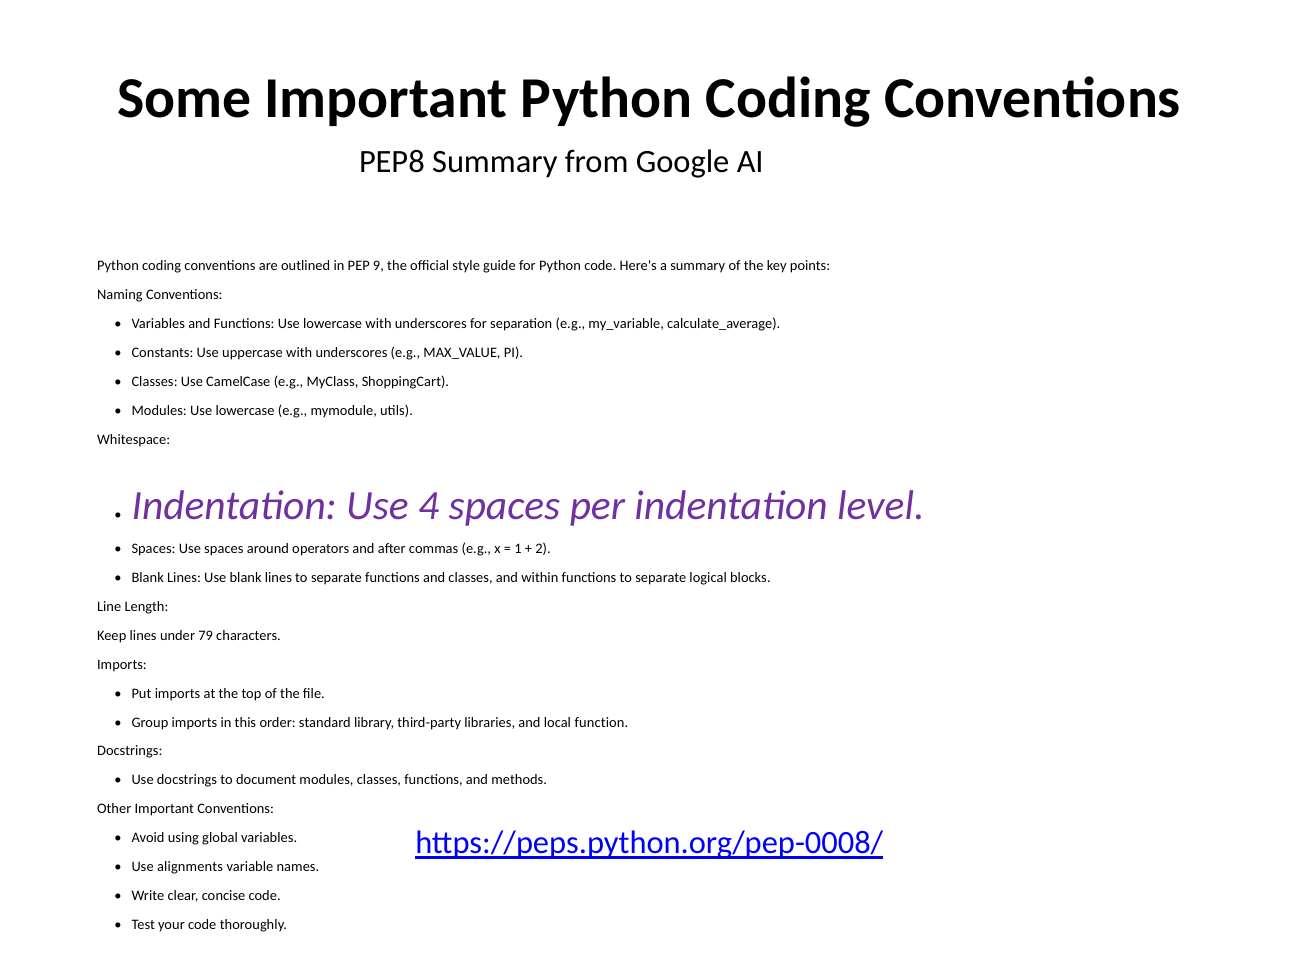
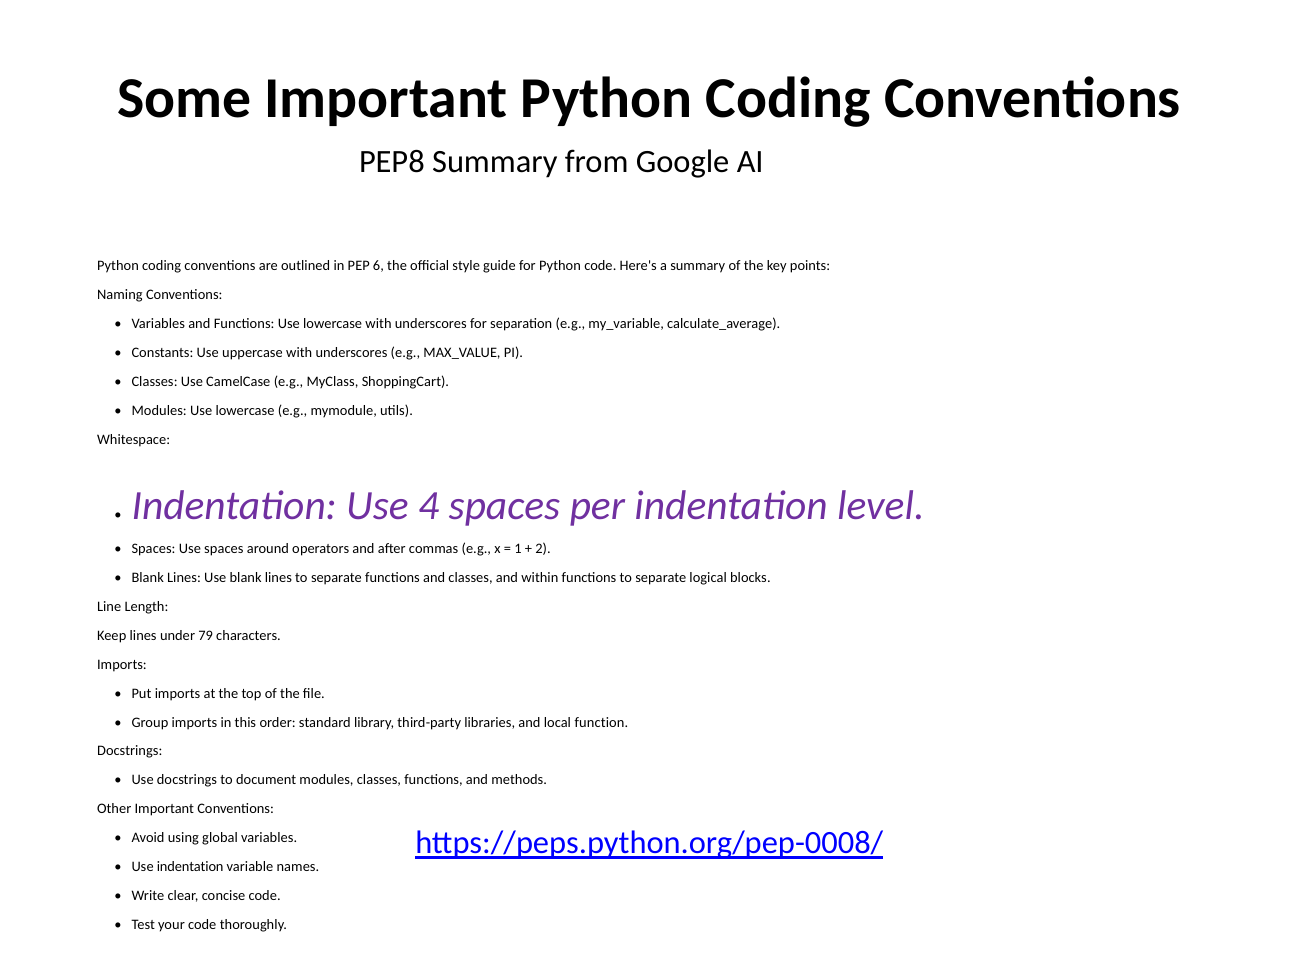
9: 9 -> 6
Use alignments: alignments -> indentation
